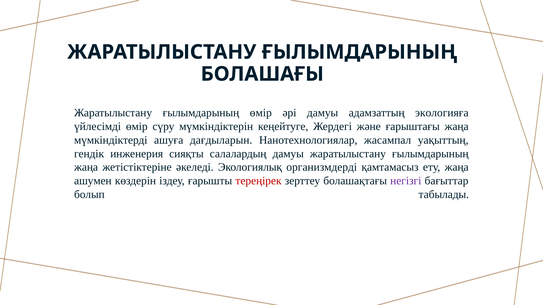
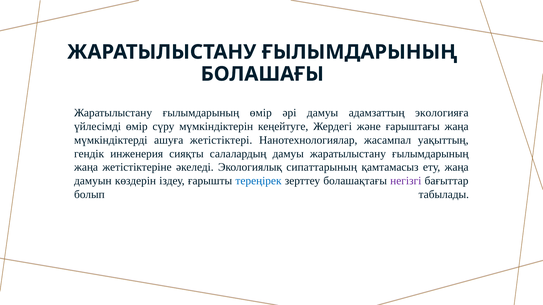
дағдыларын: дағдыларын -> жетістіктері
организмдерді: организмдерді -> сипаттарының
ашумен: ашумен -> дамуын
тереңірек colour: red -> blue
